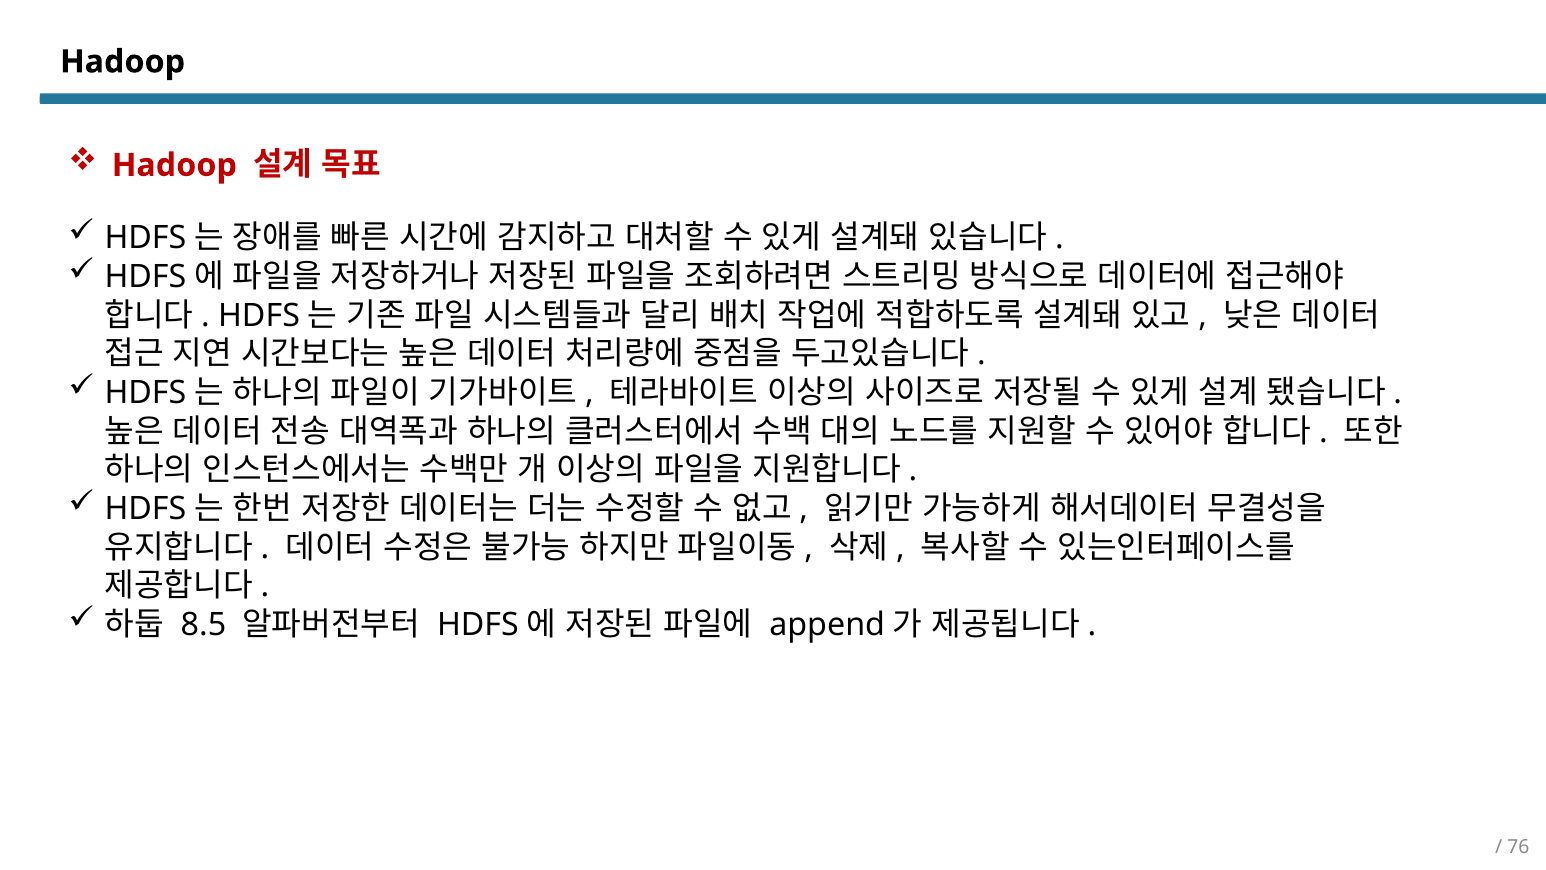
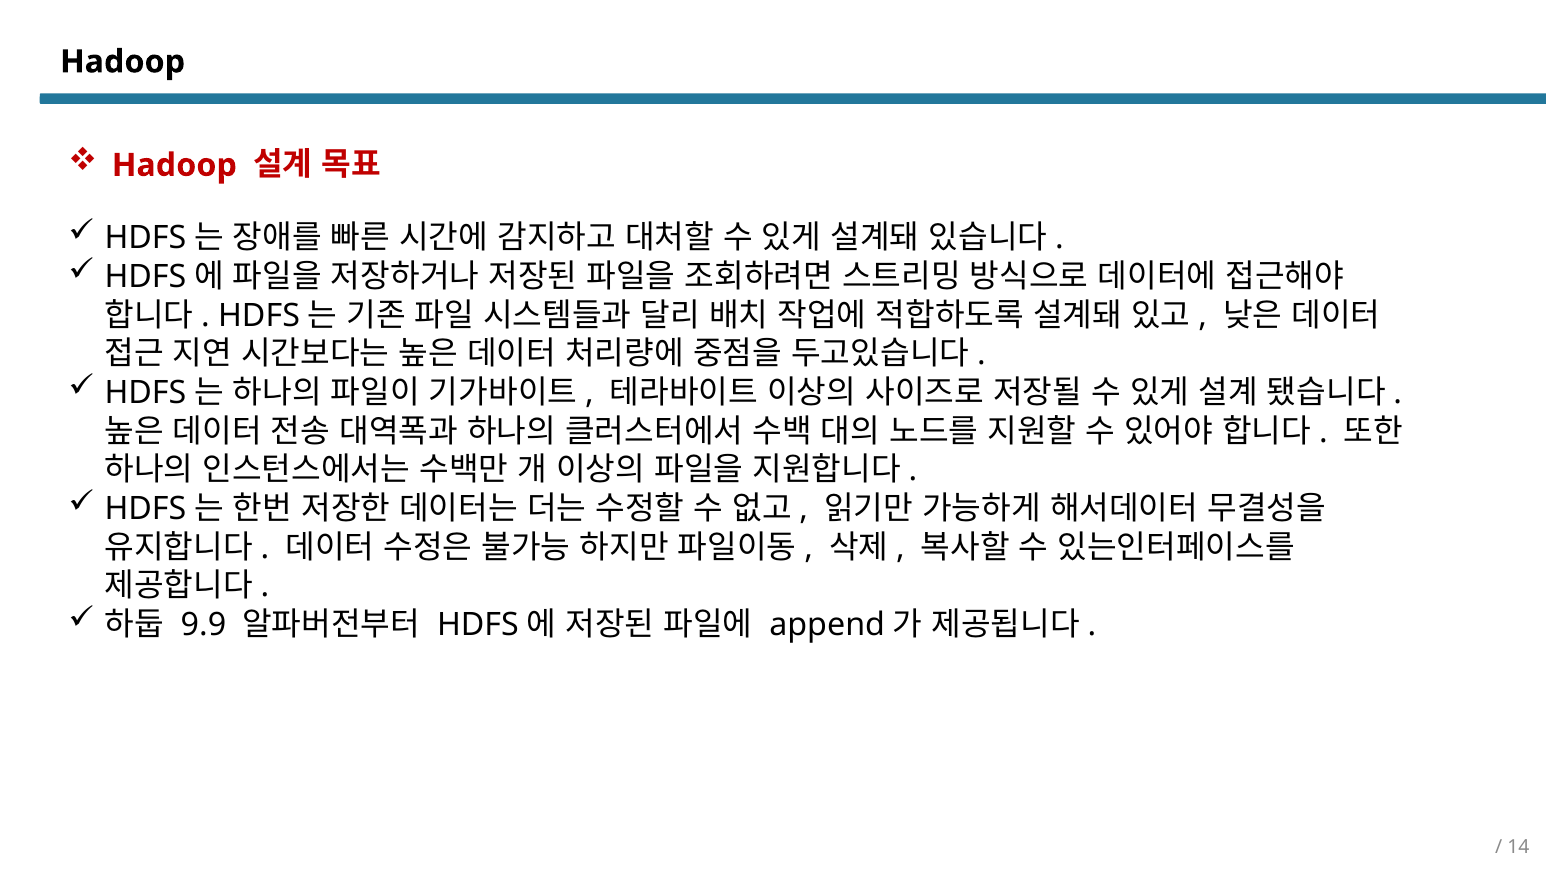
8.5: 8.5 -> 9.9
76: 76 -> 14
